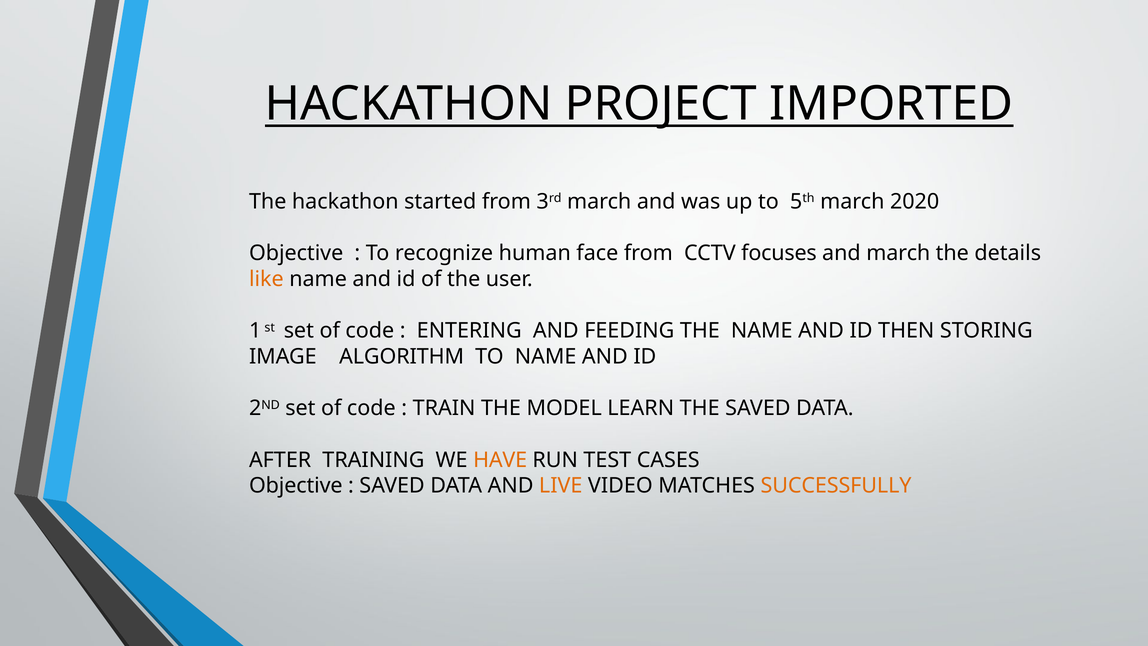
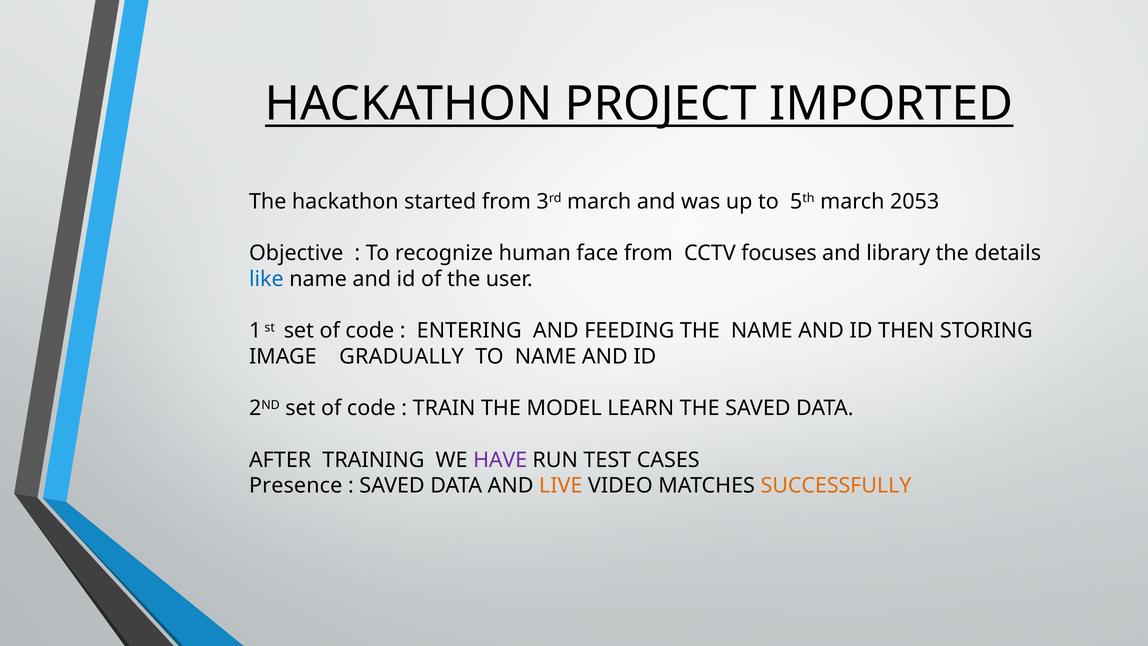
2020: 2020 -> 2053
and march: march -> library
like colour: orange -> blue
ALGORITHM: ALGORITHM -> GRADUALLY
HAVE colour: orange -> purple
Objective at (296, 486): Objective -> Presence
